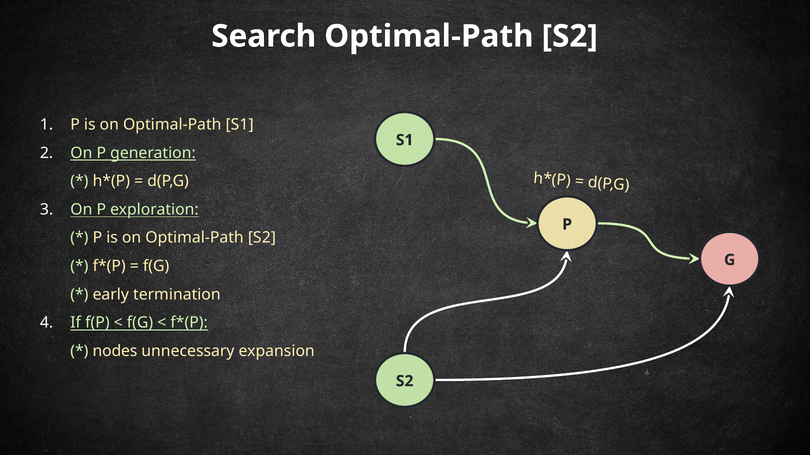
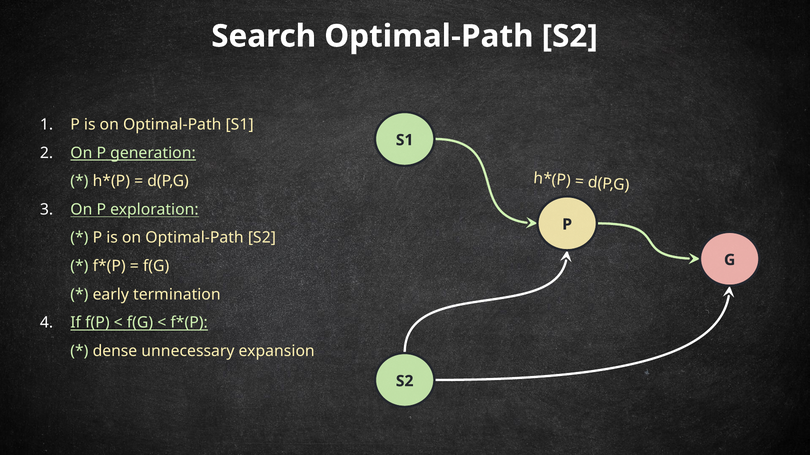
nodes: nodes -> dense
